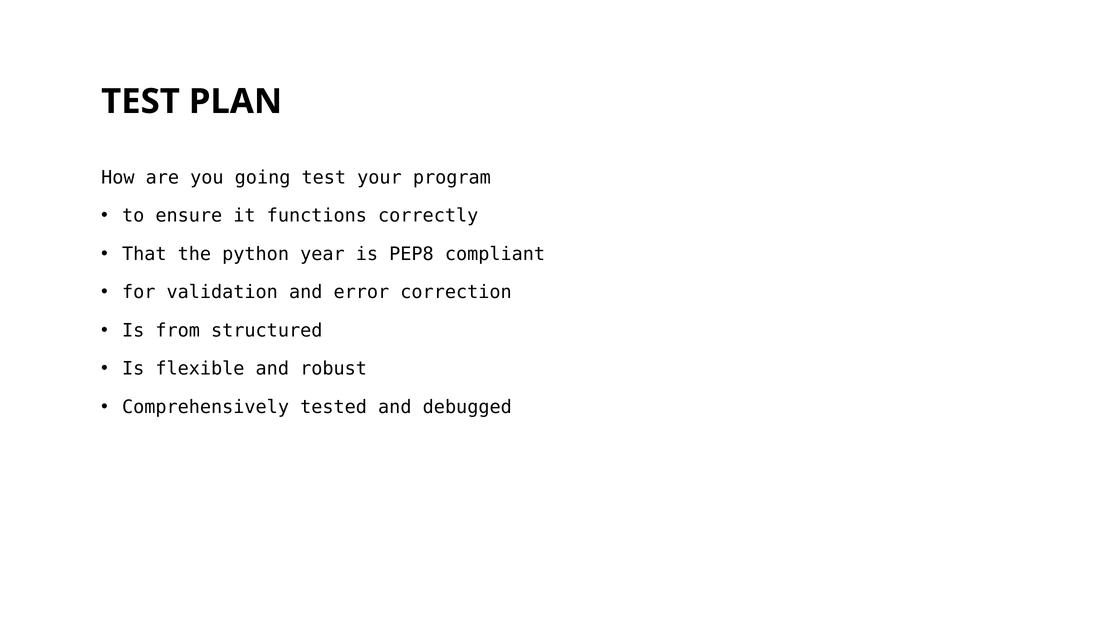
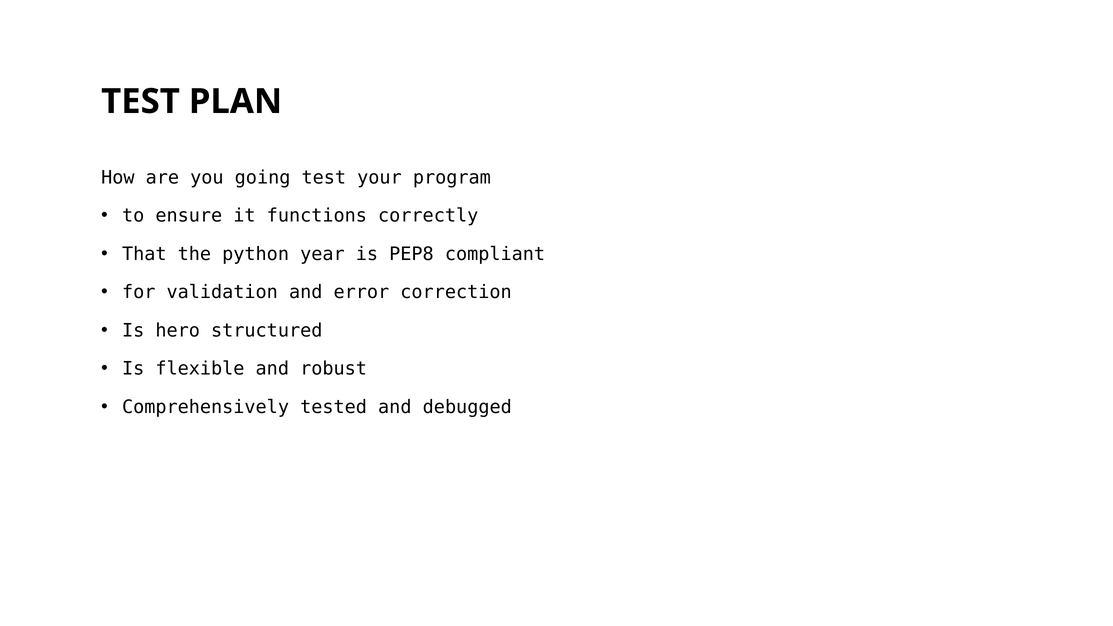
from: from -> hero
